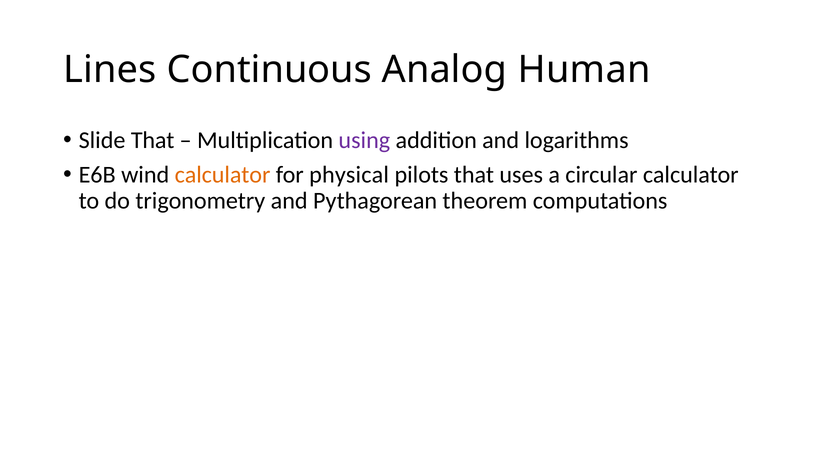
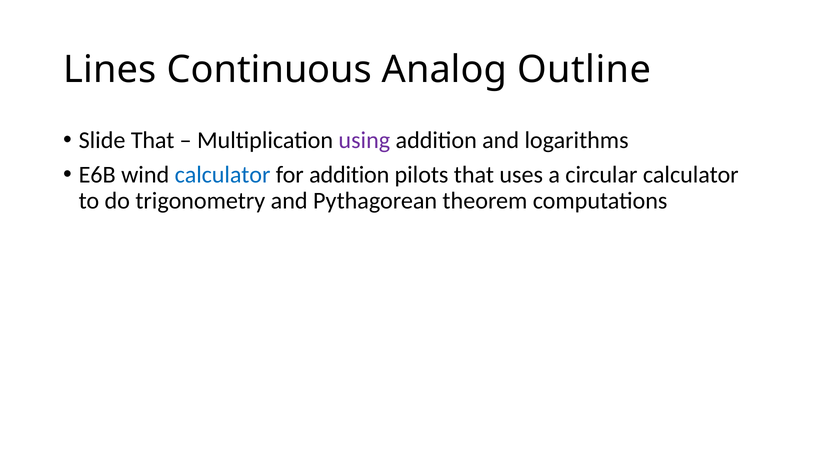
Human: Human -> Outline
calculator at (223, 175) colour: orange -> blue
for physical: physical -> addition
